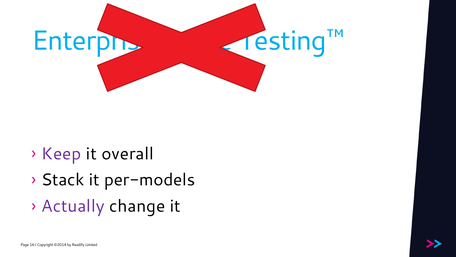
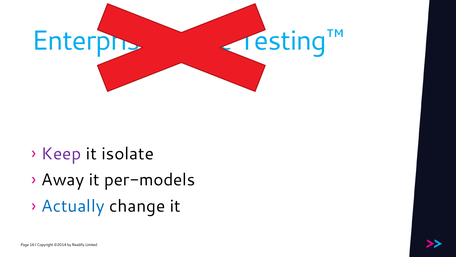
overall: overall -> isolate
Stack: Stack -> Away
Actually colour: purple -> blue
